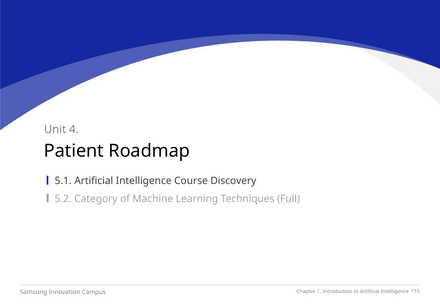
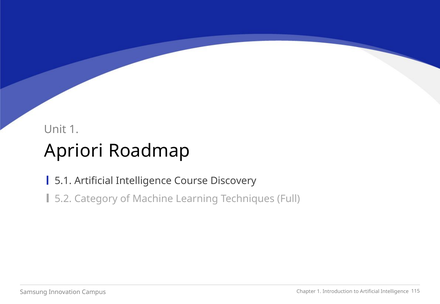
Unit 4: 4 -> 1
Patient: Patient -> Apriori
